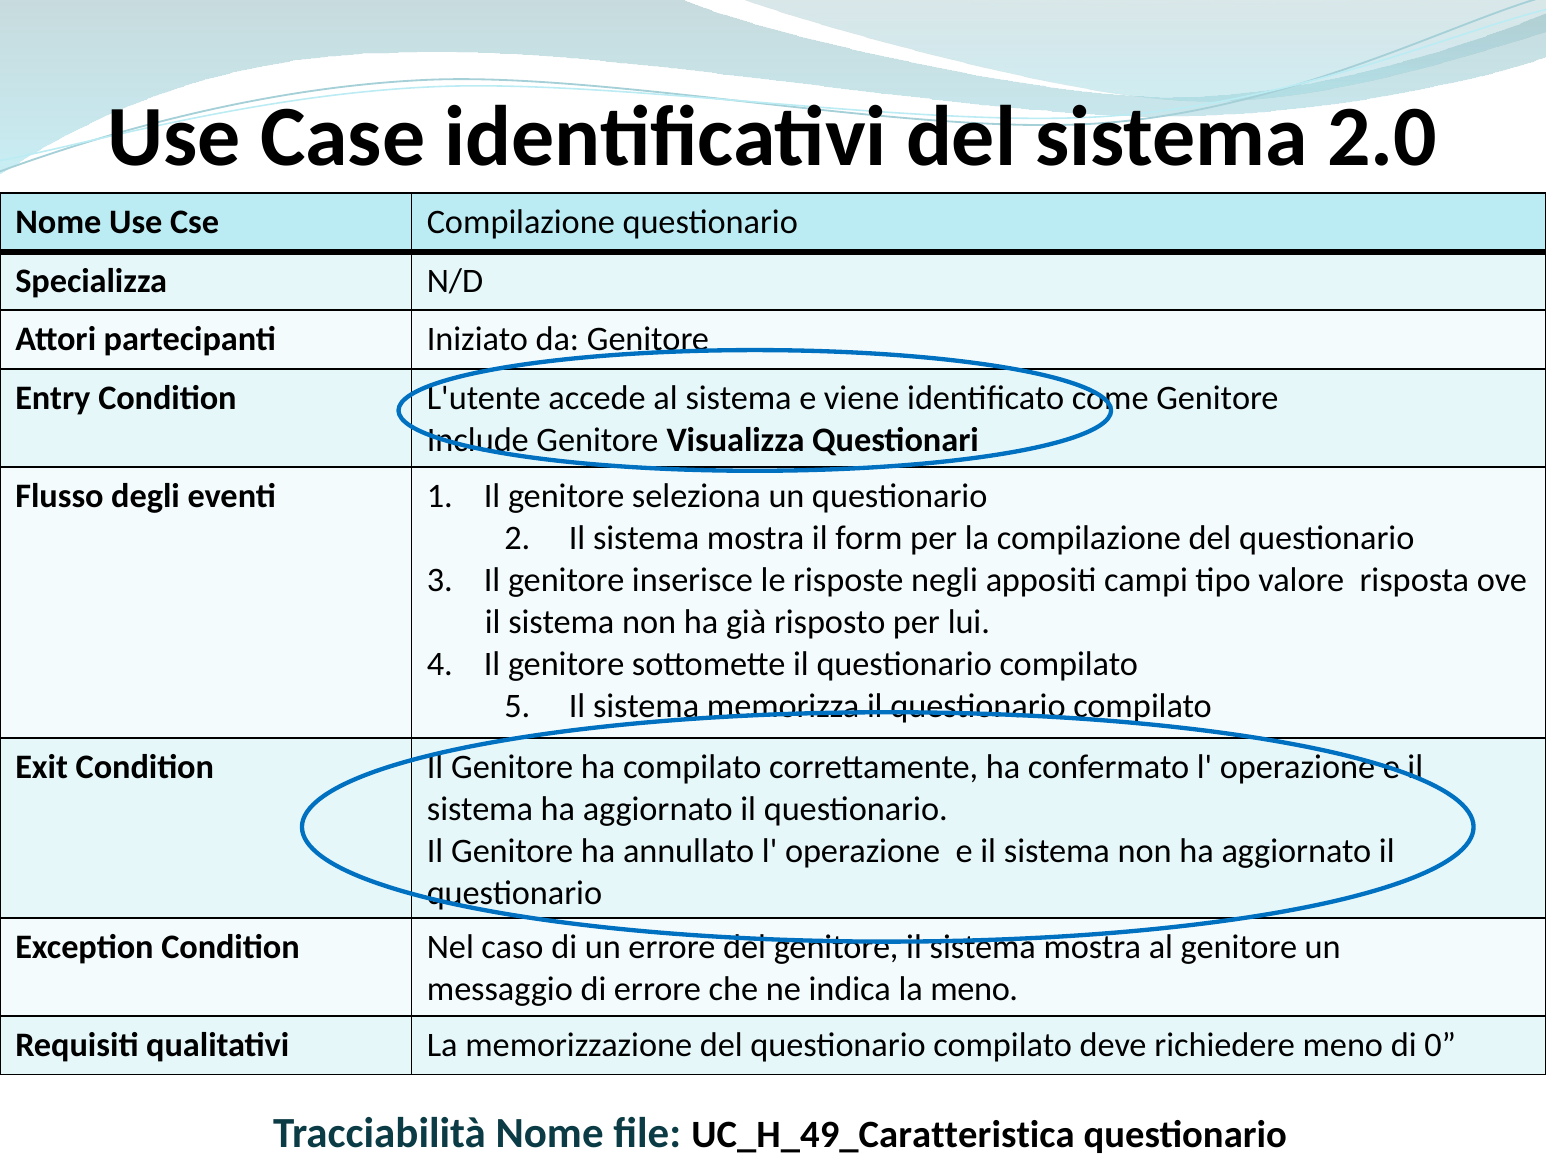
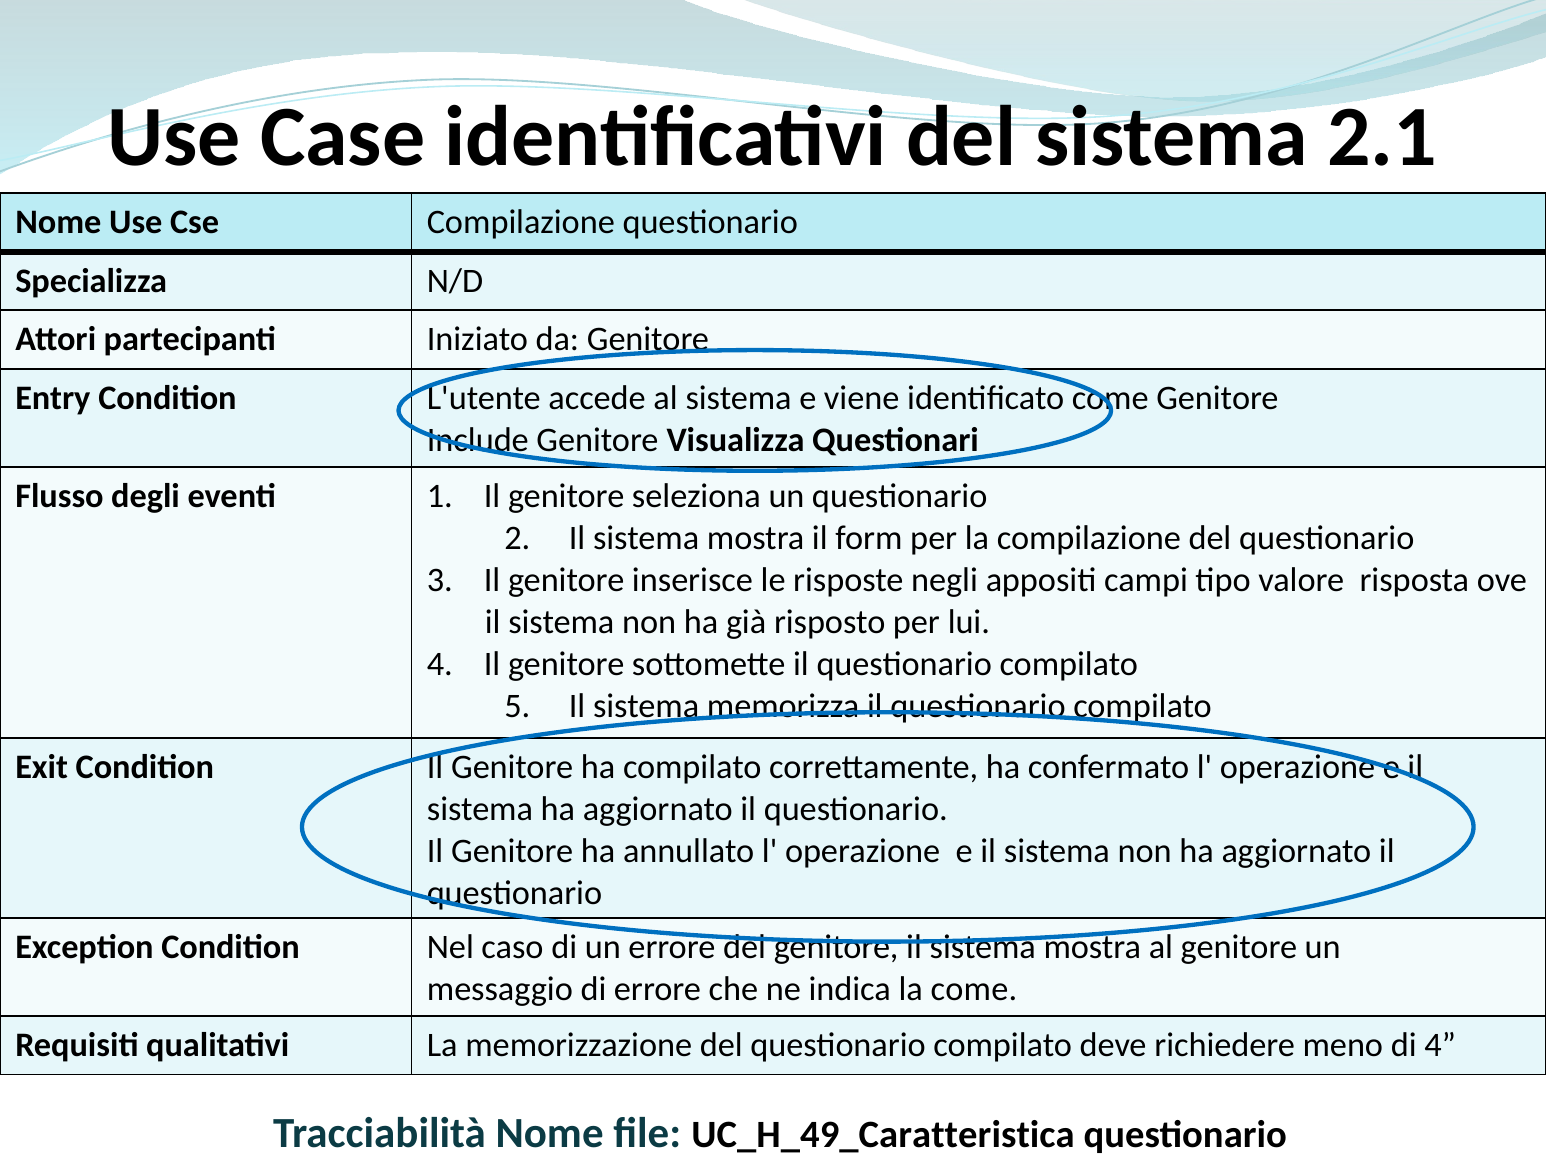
2.0: 2.0 -> 2.1
la meno: meno -> come
di 0: 0 -> 4
